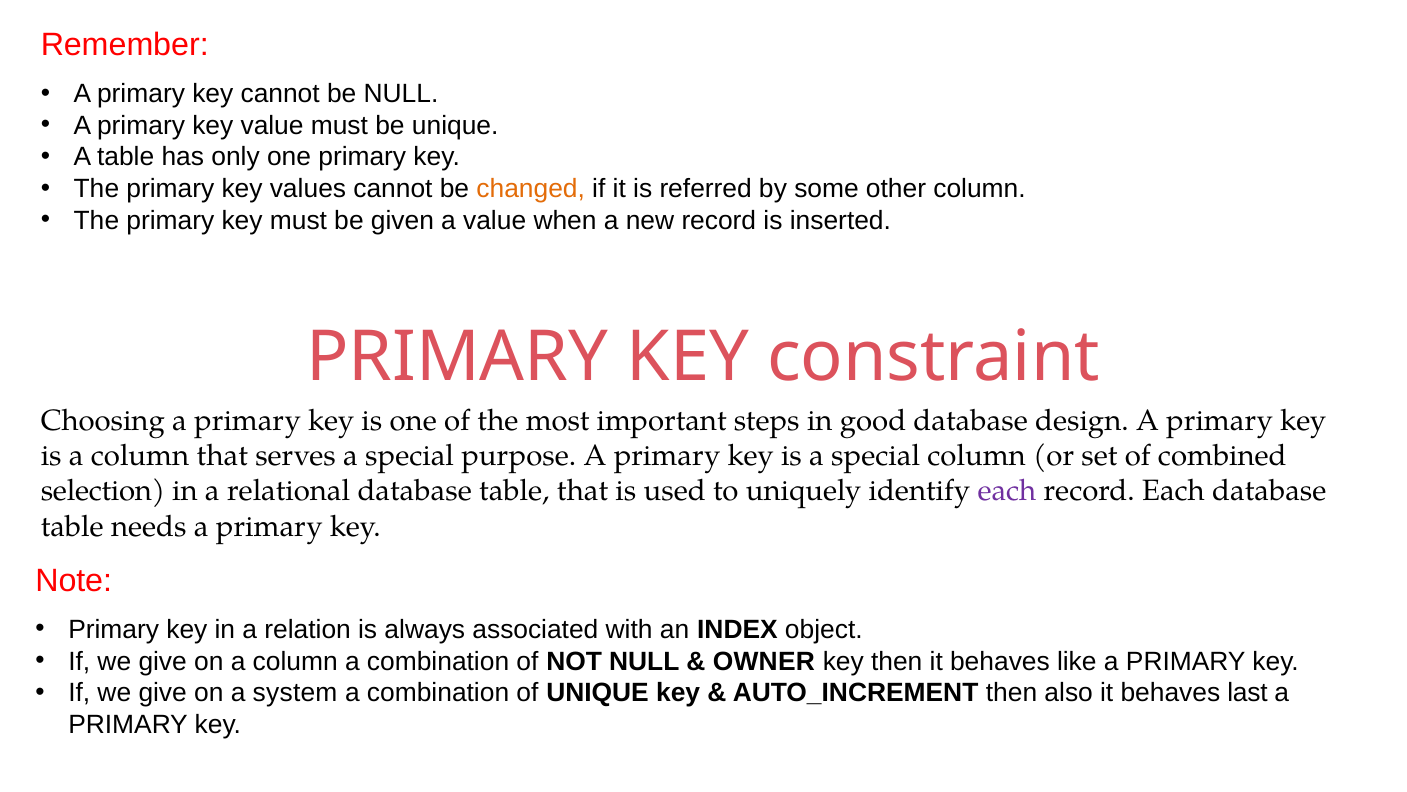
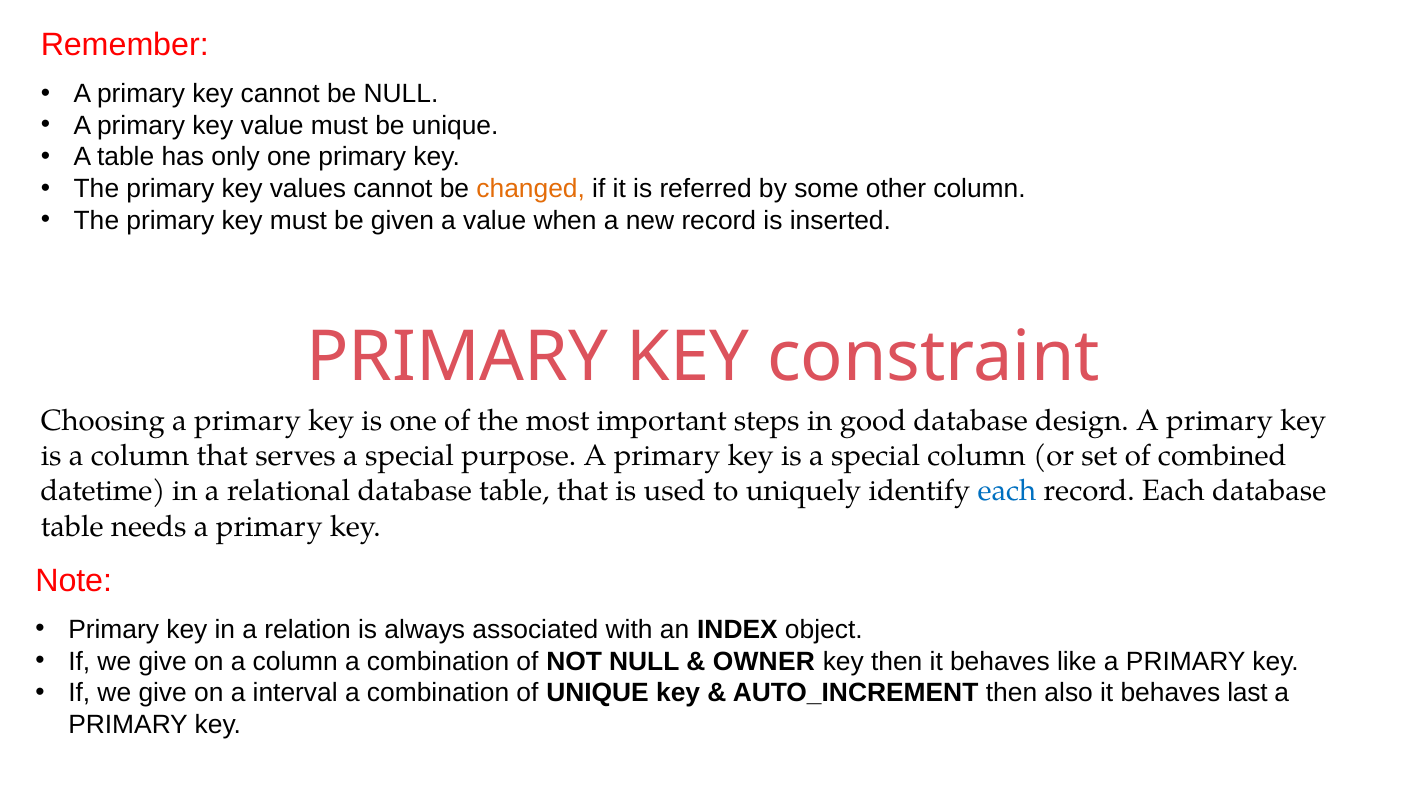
selection: selection -> datetime
each at (1007, 491) colour: purple -> blue
system: system -> interval
